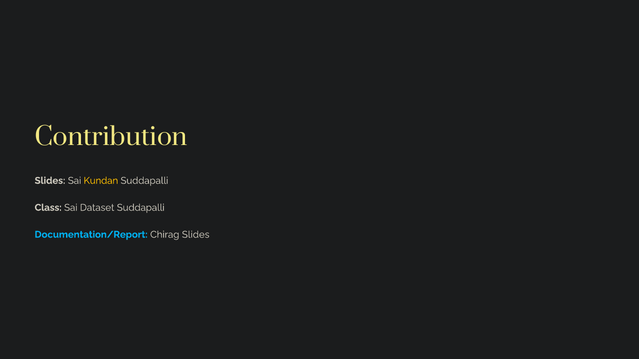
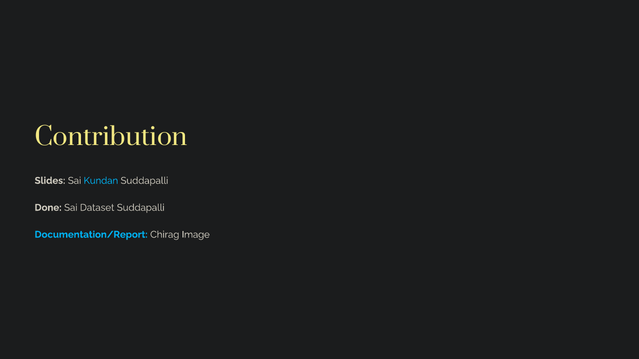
Kundan colour: yellow -> light blue
Class: Class -> Done
Chirag Slides: Slides -> Image
